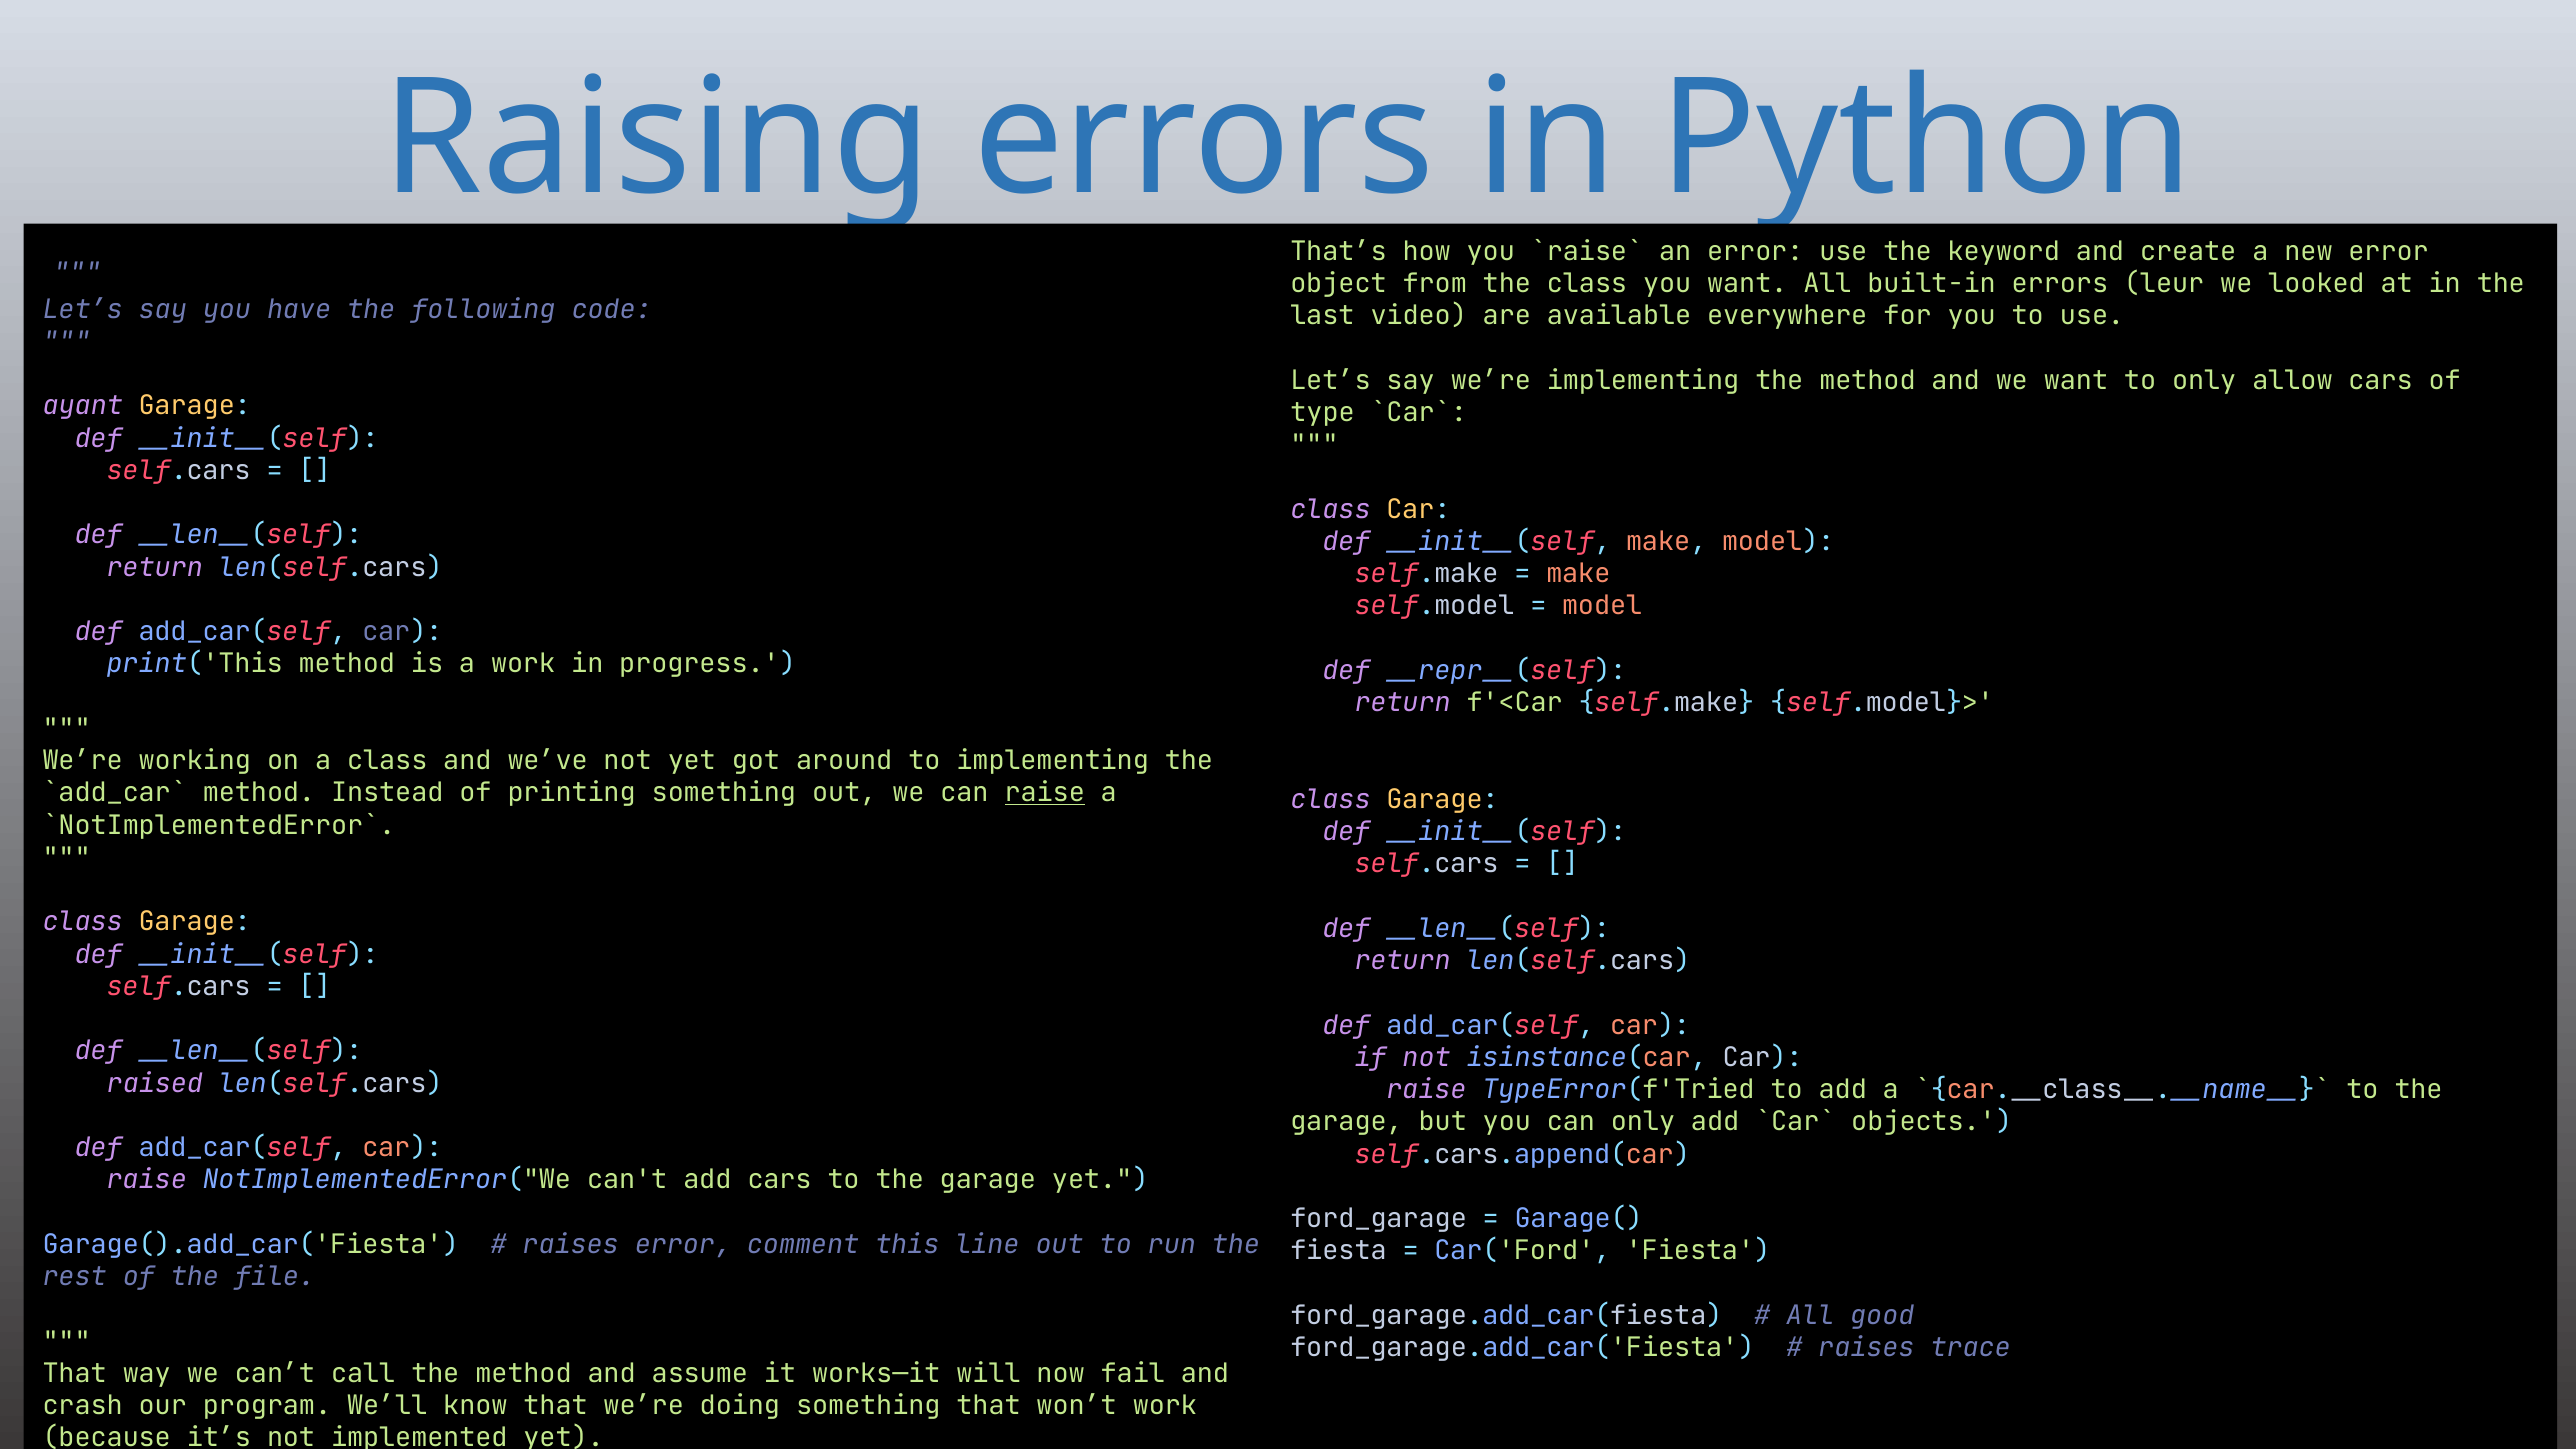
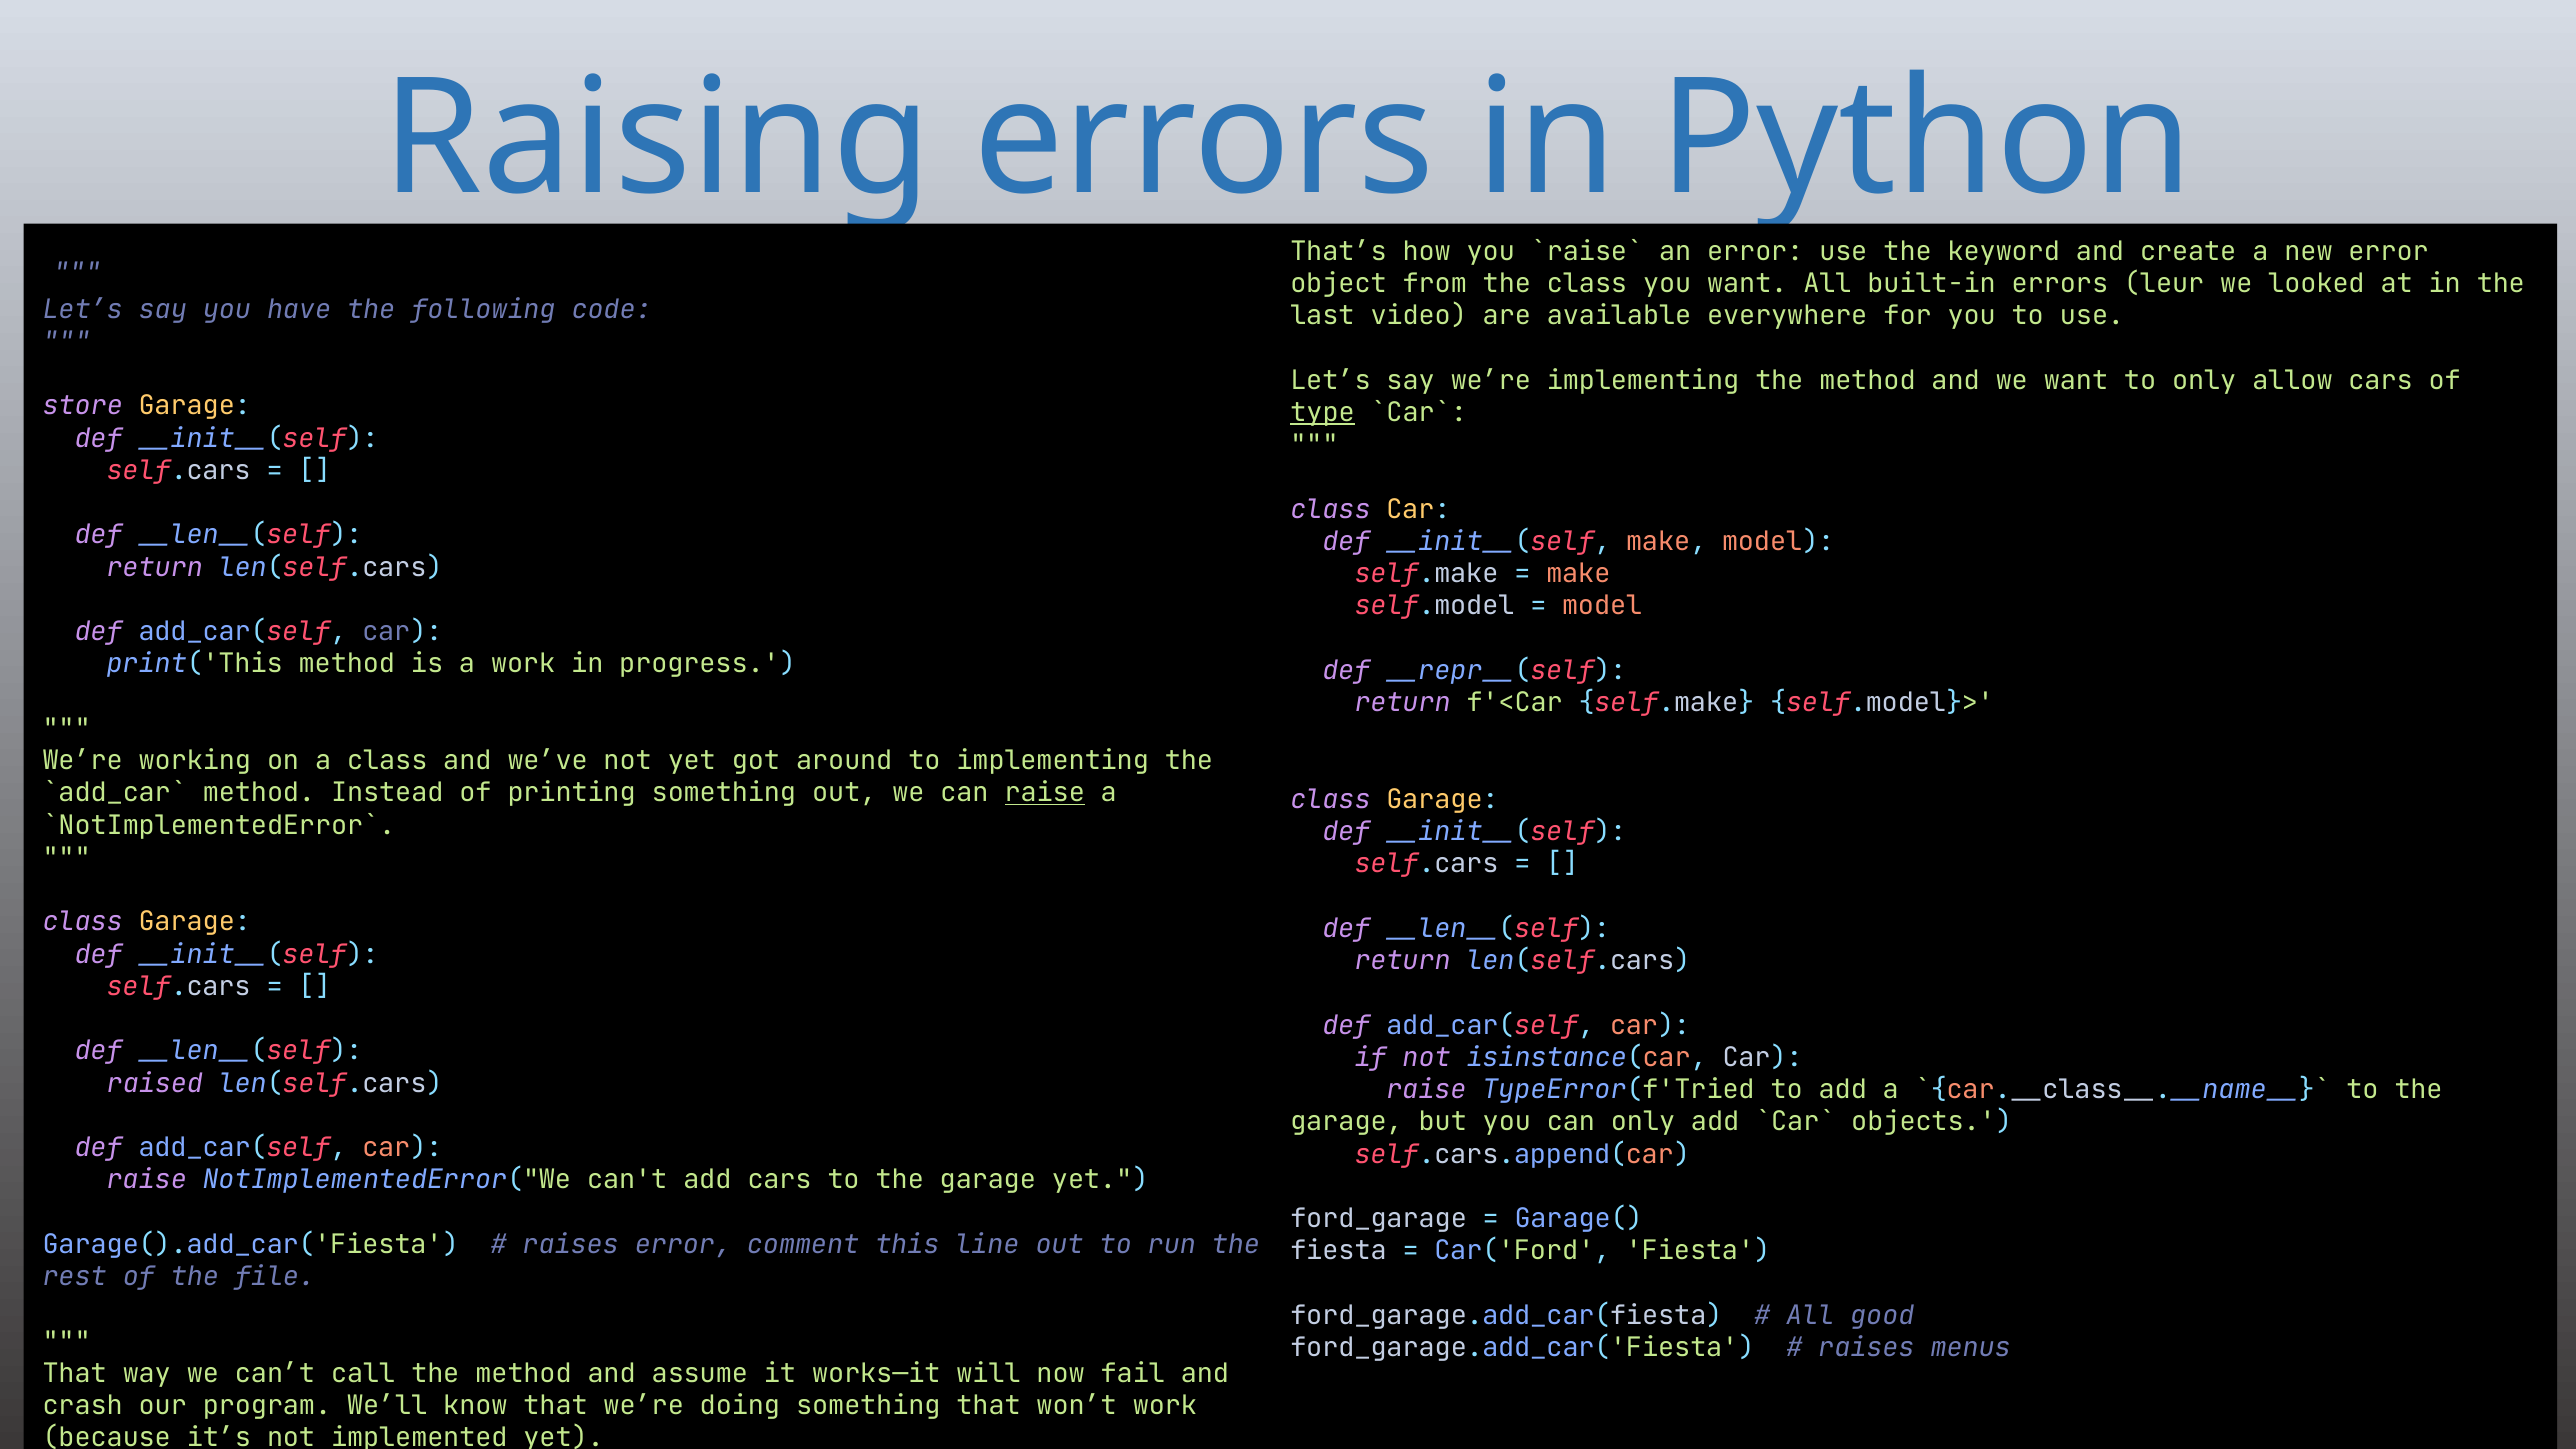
ayant: ayant -> store
type underline: none -> present
trace: trace -> menus
